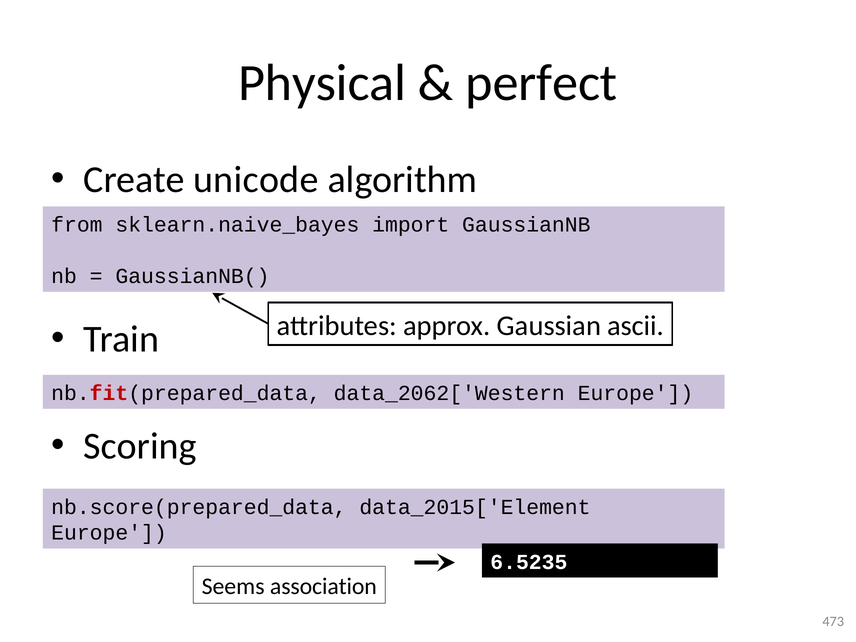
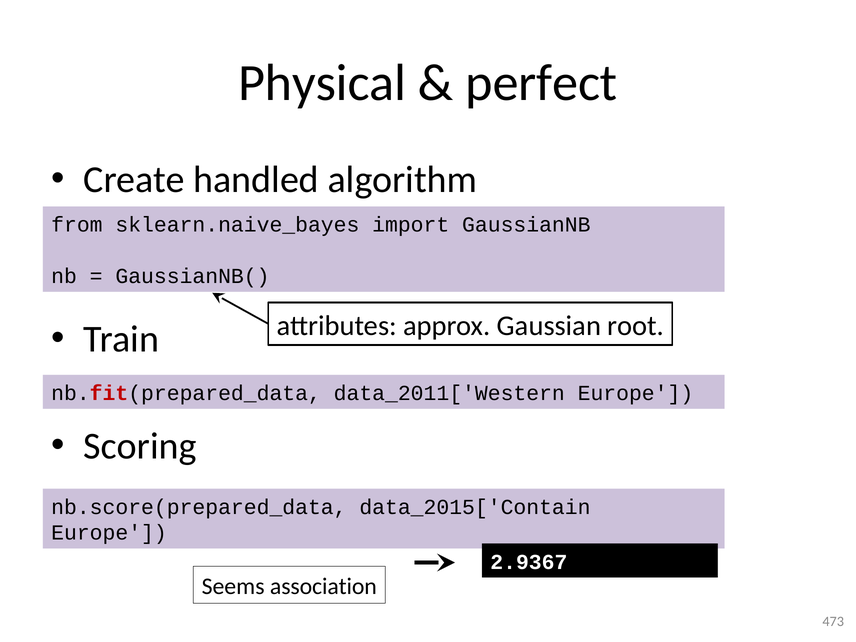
unicode: unicode -> handled
ascii: ascii -> root
data_2062['Western: data_2062['Western -> data_2011['Western
data_2015['Element: data_2015['Element -> data_2015['Contain
6.5235: 6.5235 -> 2.9367
